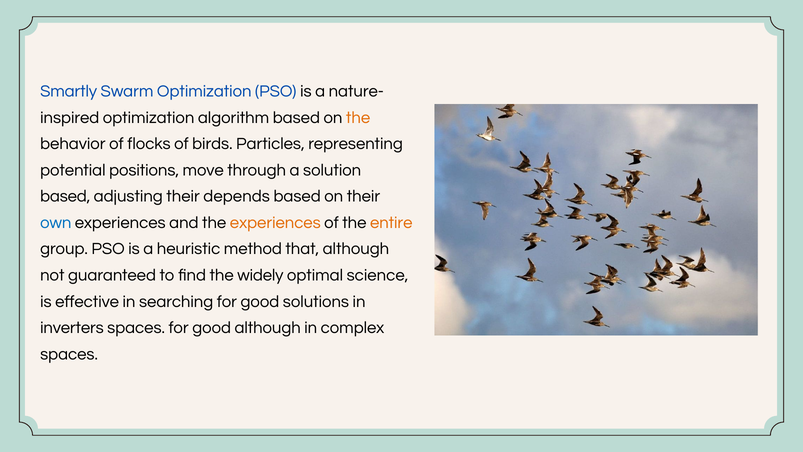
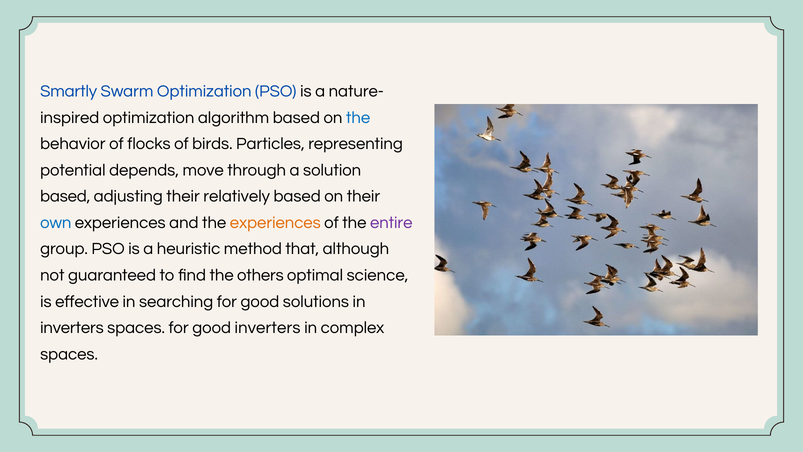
the at (358, 117) colour: orange -> blue
positions: positions -> depends
depends: depends -> relatively
entire colour: orange -> purple
widely: widely -> others
good although: although -> inverters
